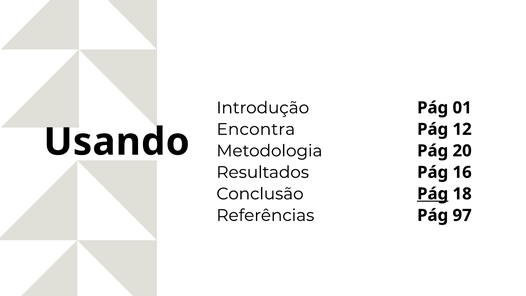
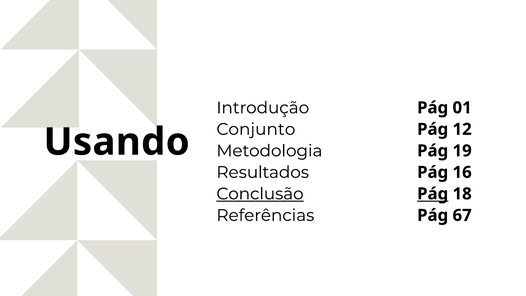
Encontra: Encontra -> Conjunto
20: 20 -> 19
Conclusão underline: none -> present
97: 97 -> 67
